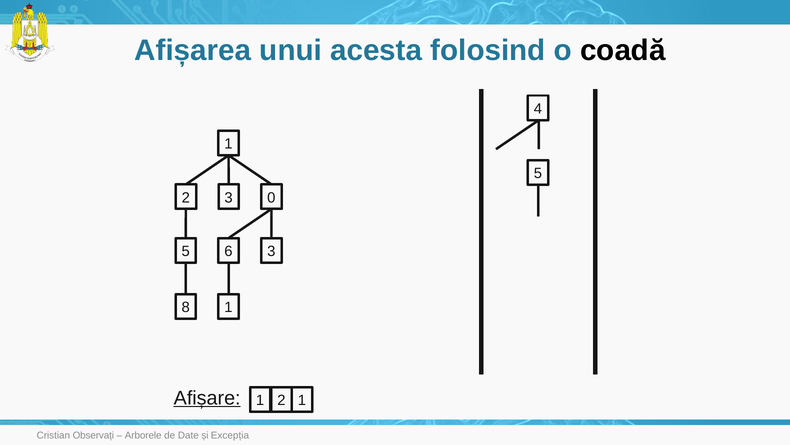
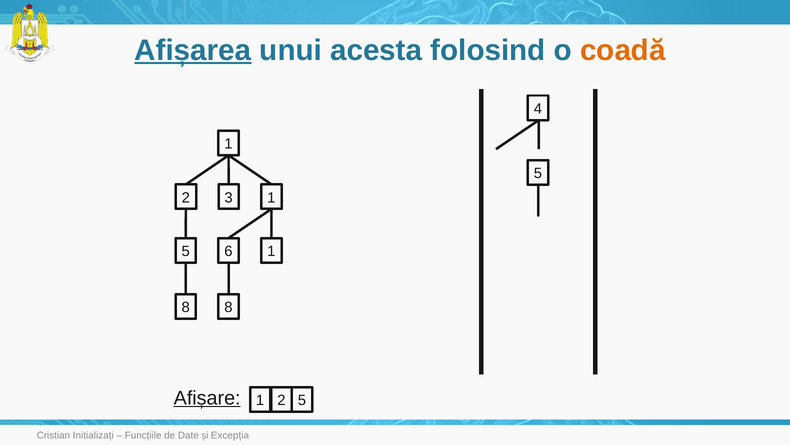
Afișarea underline: none -> present
coadă colour: black -> orange
3 0: 0 -> 1
6 3: 3 -> 1
8 1: 1 -> 8
2 1: 1 -> 5
Observați: Observați -> Initializați
Arborele: Arborele -> Funcțiile
